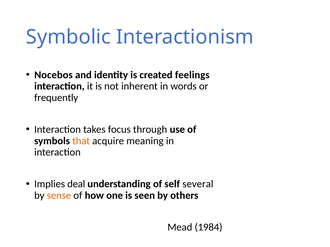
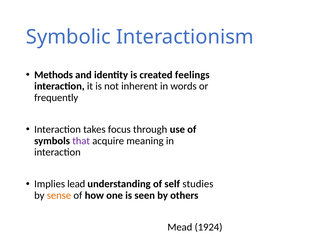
Nocebos: Nocebos -> Methods
that colour: orange -> purple
deal: deal -> lead
several: several -> studies
1984: 1984 -> 1924
